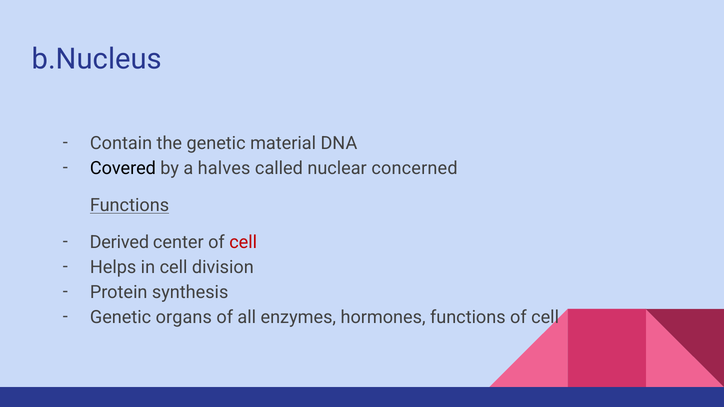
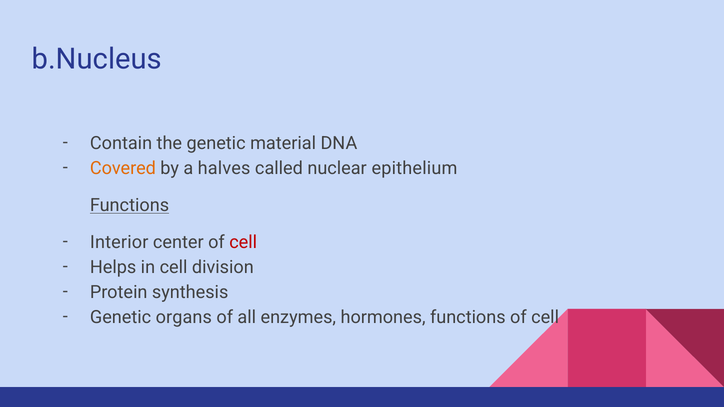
Covered colour: black -> orange
concerned: concerned -> epithelium
Derived: Derived -> Interior
